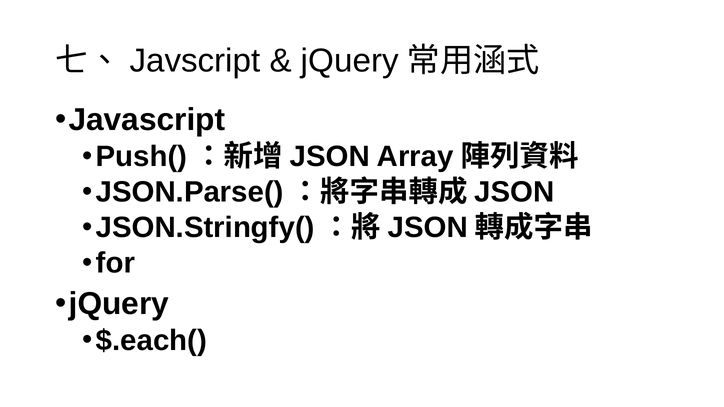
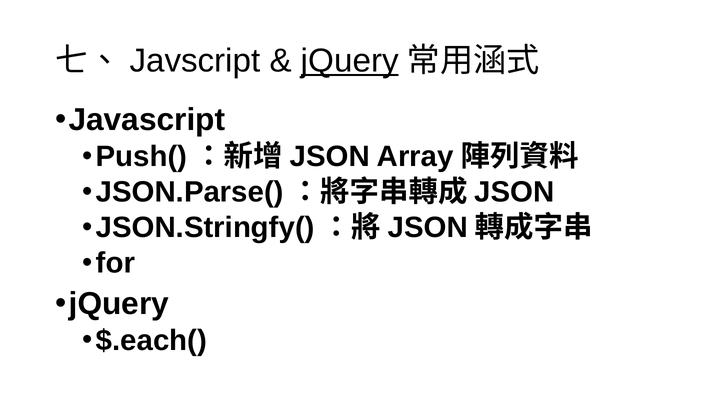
jQuery at (350, 61) underline: none -> present
